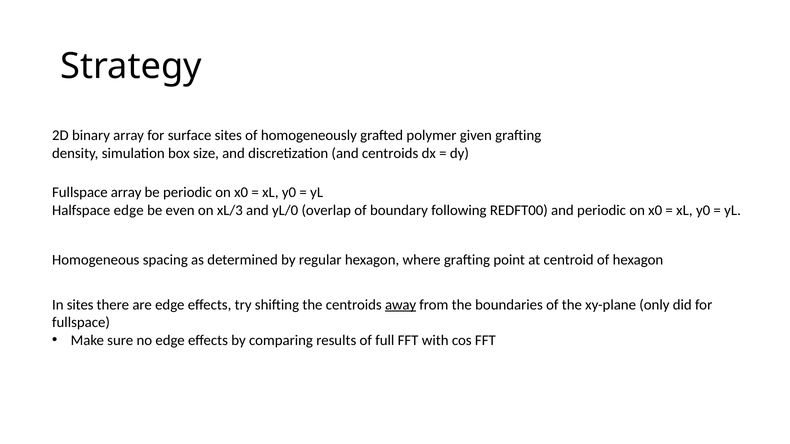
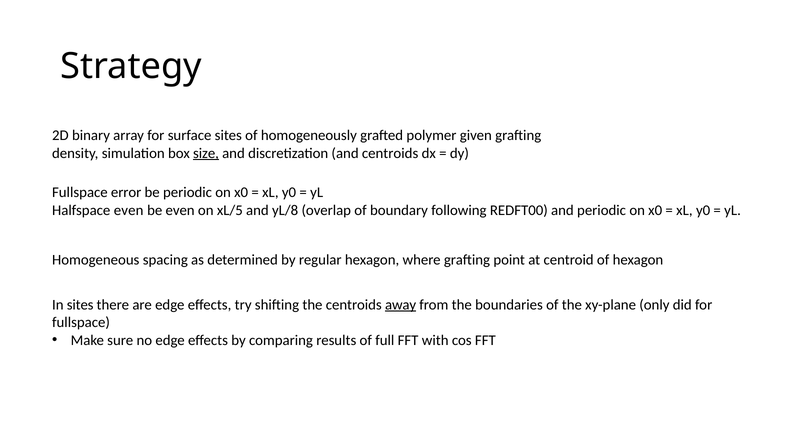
size underline: none -> present
Fullspace array: array -> error
Halfspace edge: edge -> even
xL/3: xL/3 -> xL/5
yL/0: yL/0 -> yL/8
